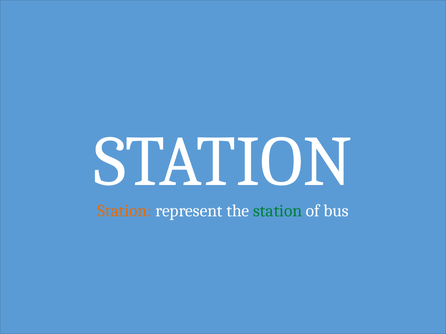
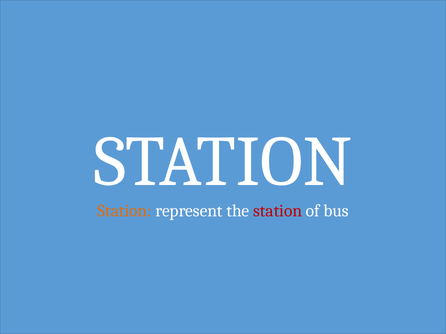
station at (278, 211) colour: green -> red
